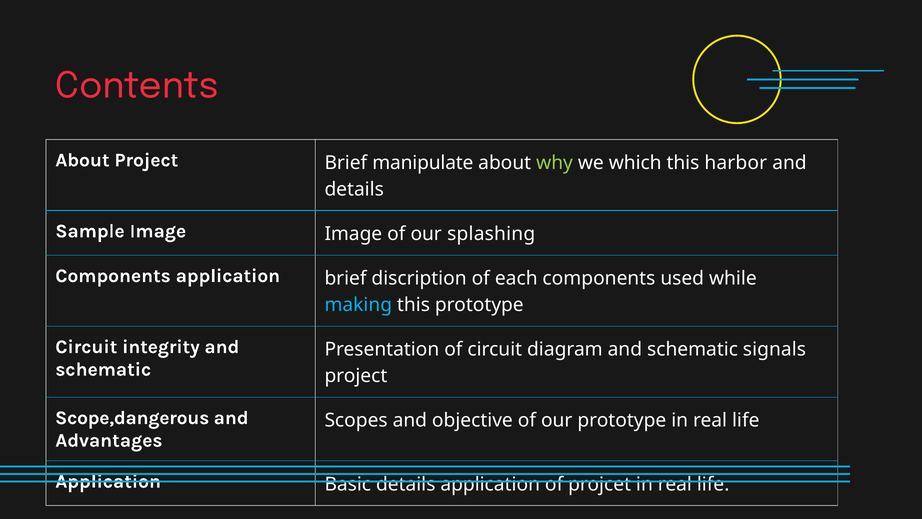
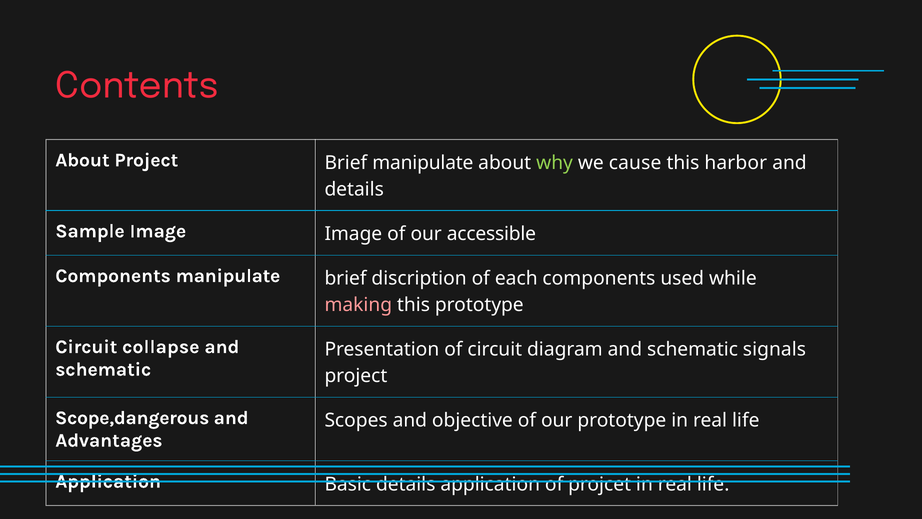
which: which -> cause
splashing: splashing -> accessible
Components application: application -> manipulate
making colour: light blue -> pink
integrity: integrity -> collapse
